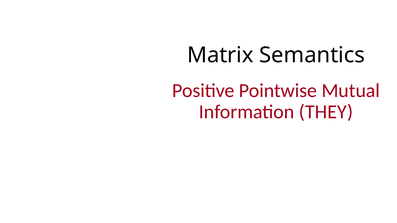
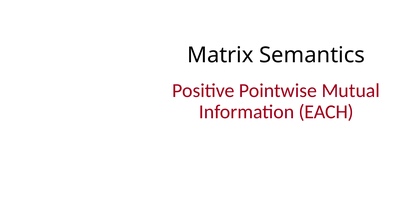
THEY: THEY -> EACH
